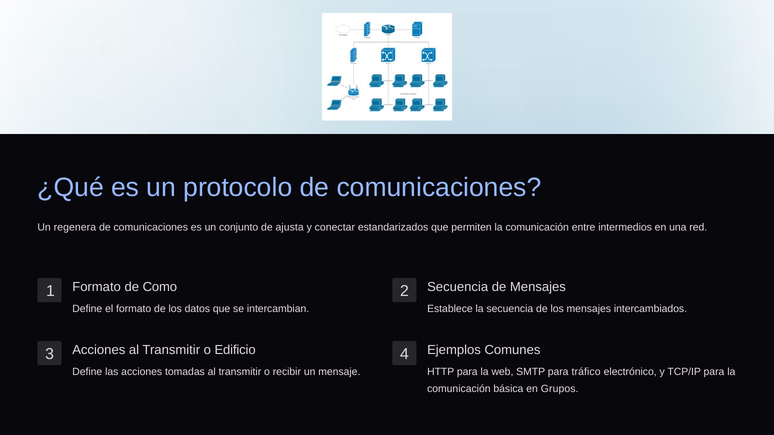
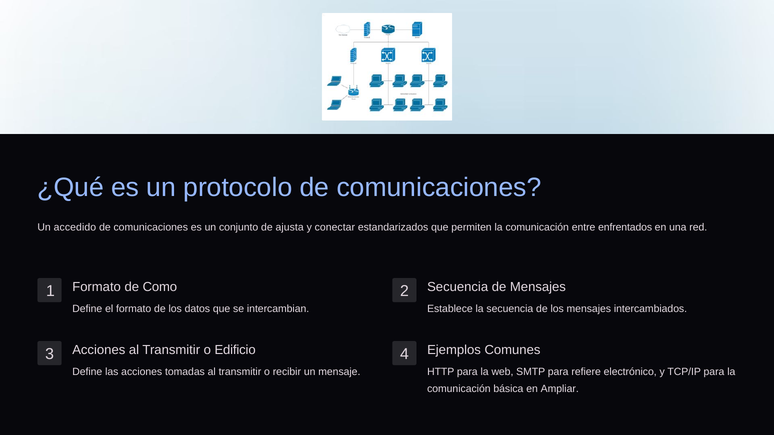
regenera: regenera -> accedido
intermedios: intermedios -> enfrentados
tráfico: tráfico -> refiere
Grupos: Grupos -> Ampliar
